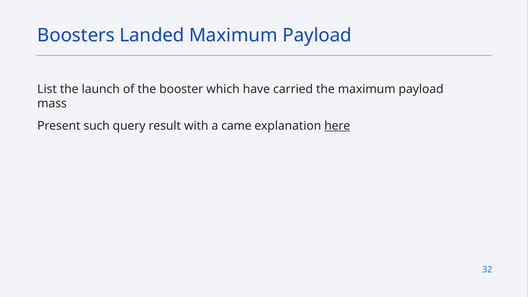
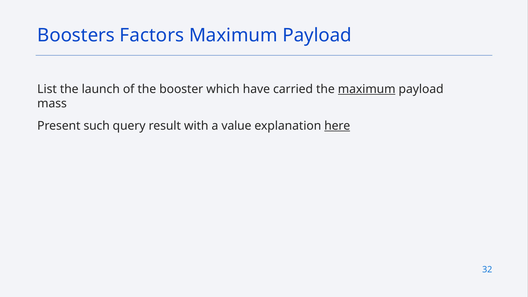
Landed: Landed -> Factors
maximum at (367, 89) underline: none -> present
came: came -> value
